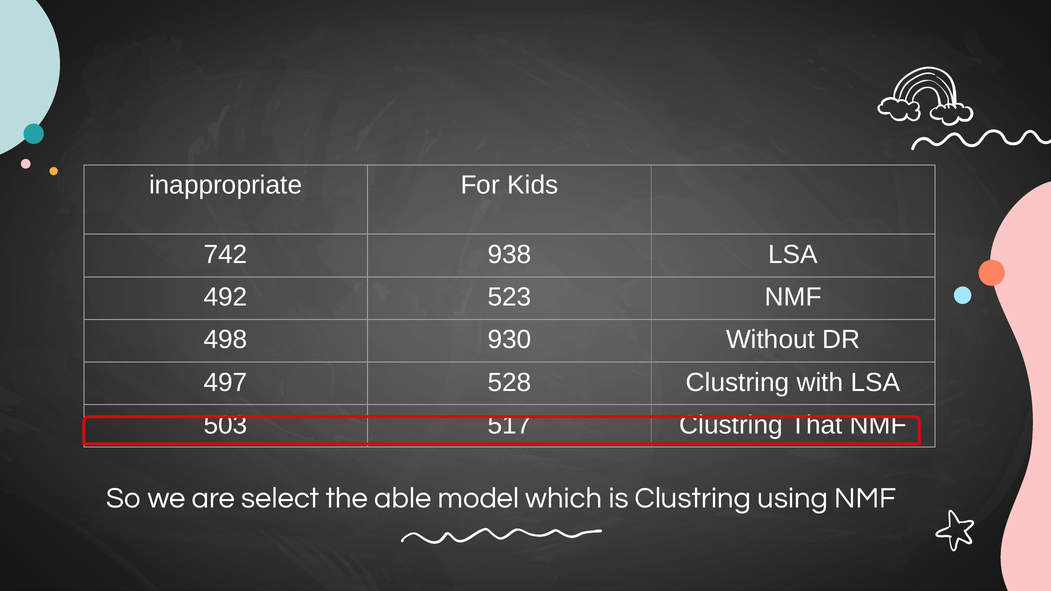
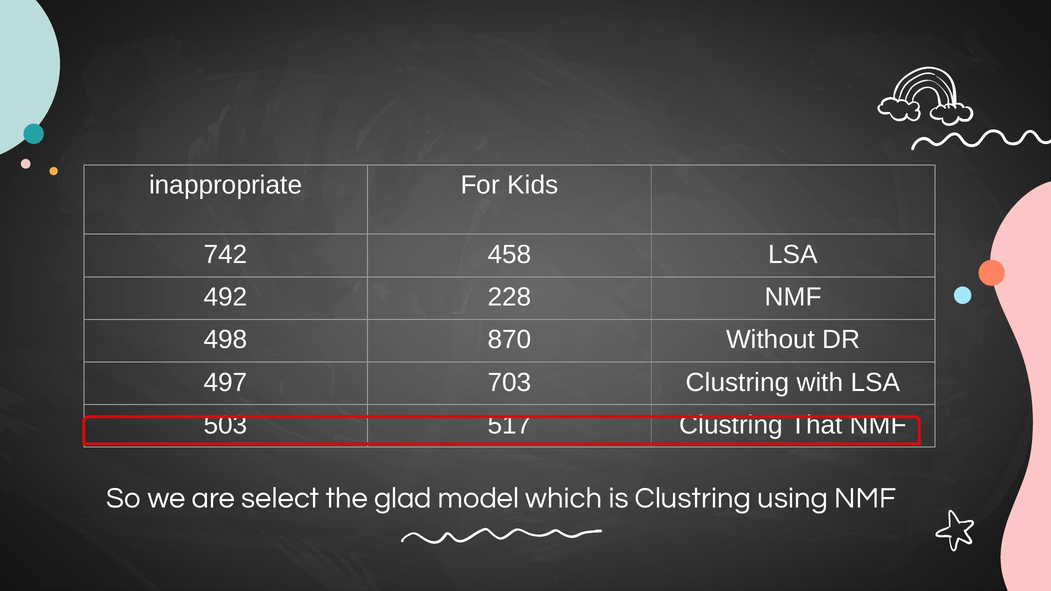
938: 938 -> 458
523: 523 -> 228
930: 930 -> 870
528: 528 -> 703
able: able -> glad
